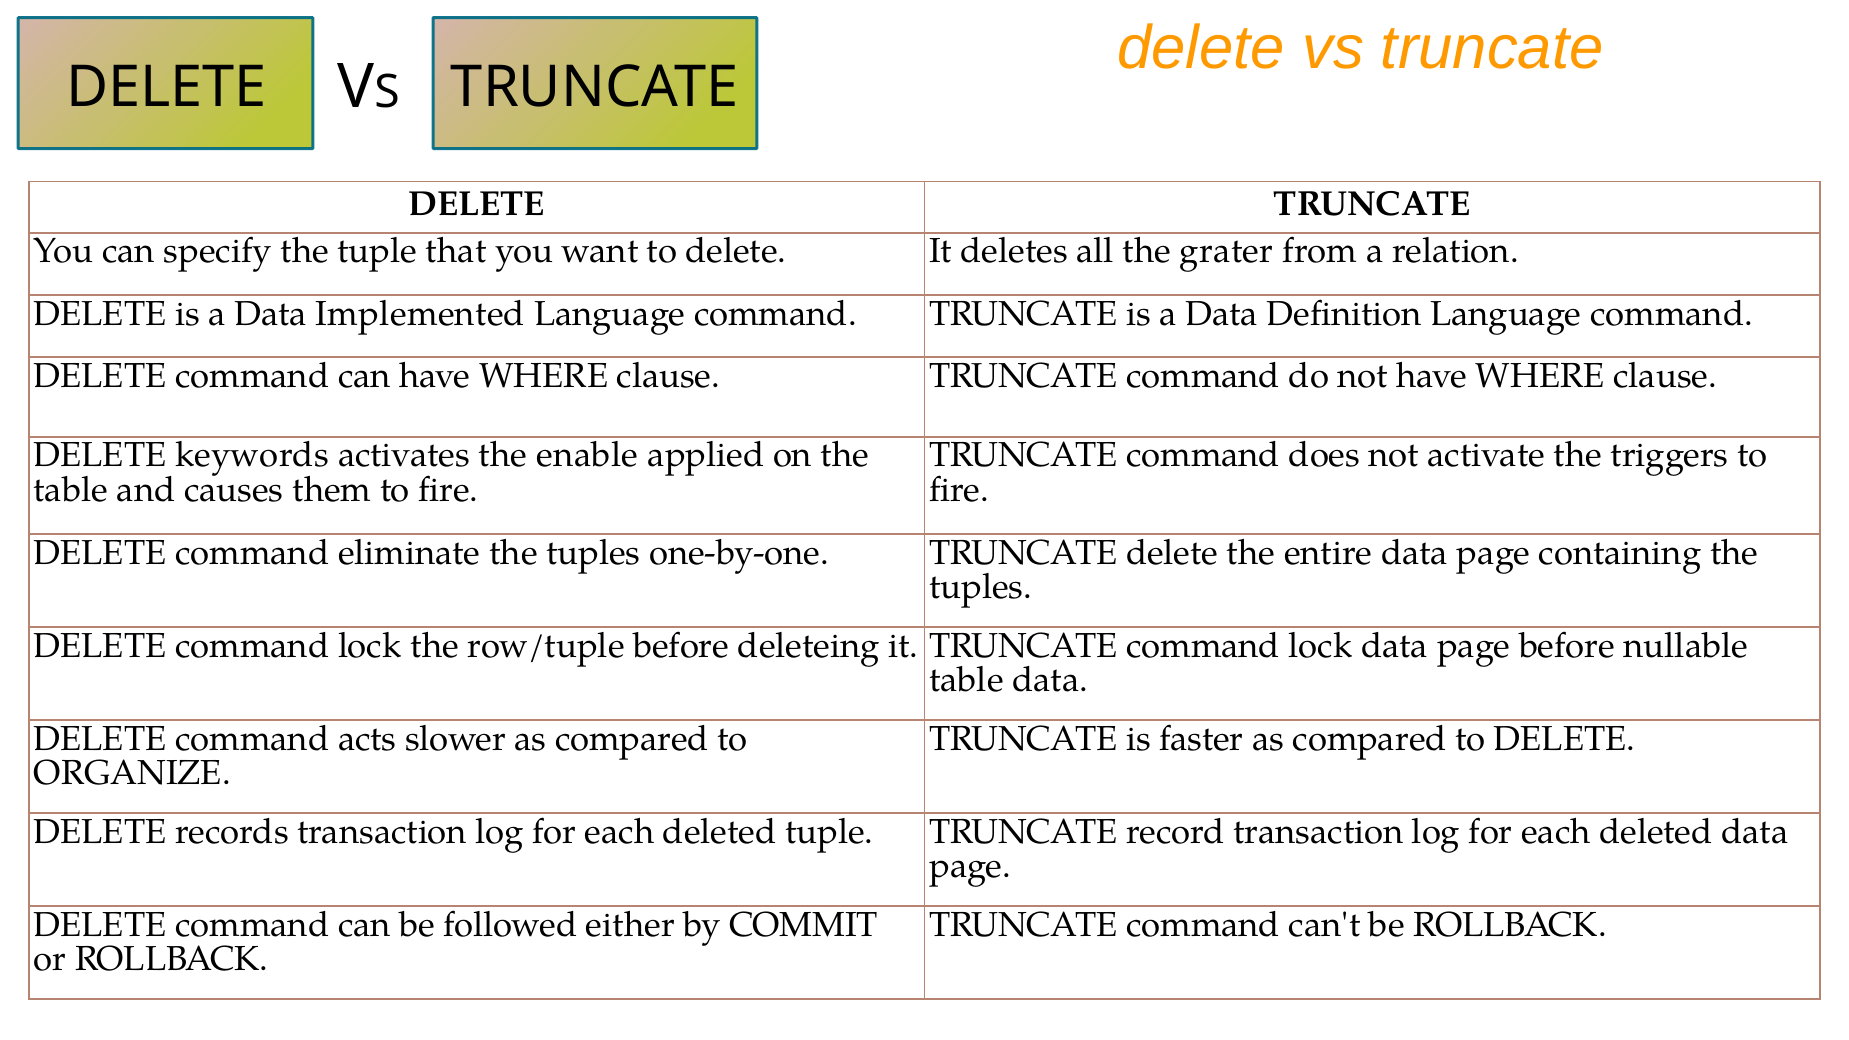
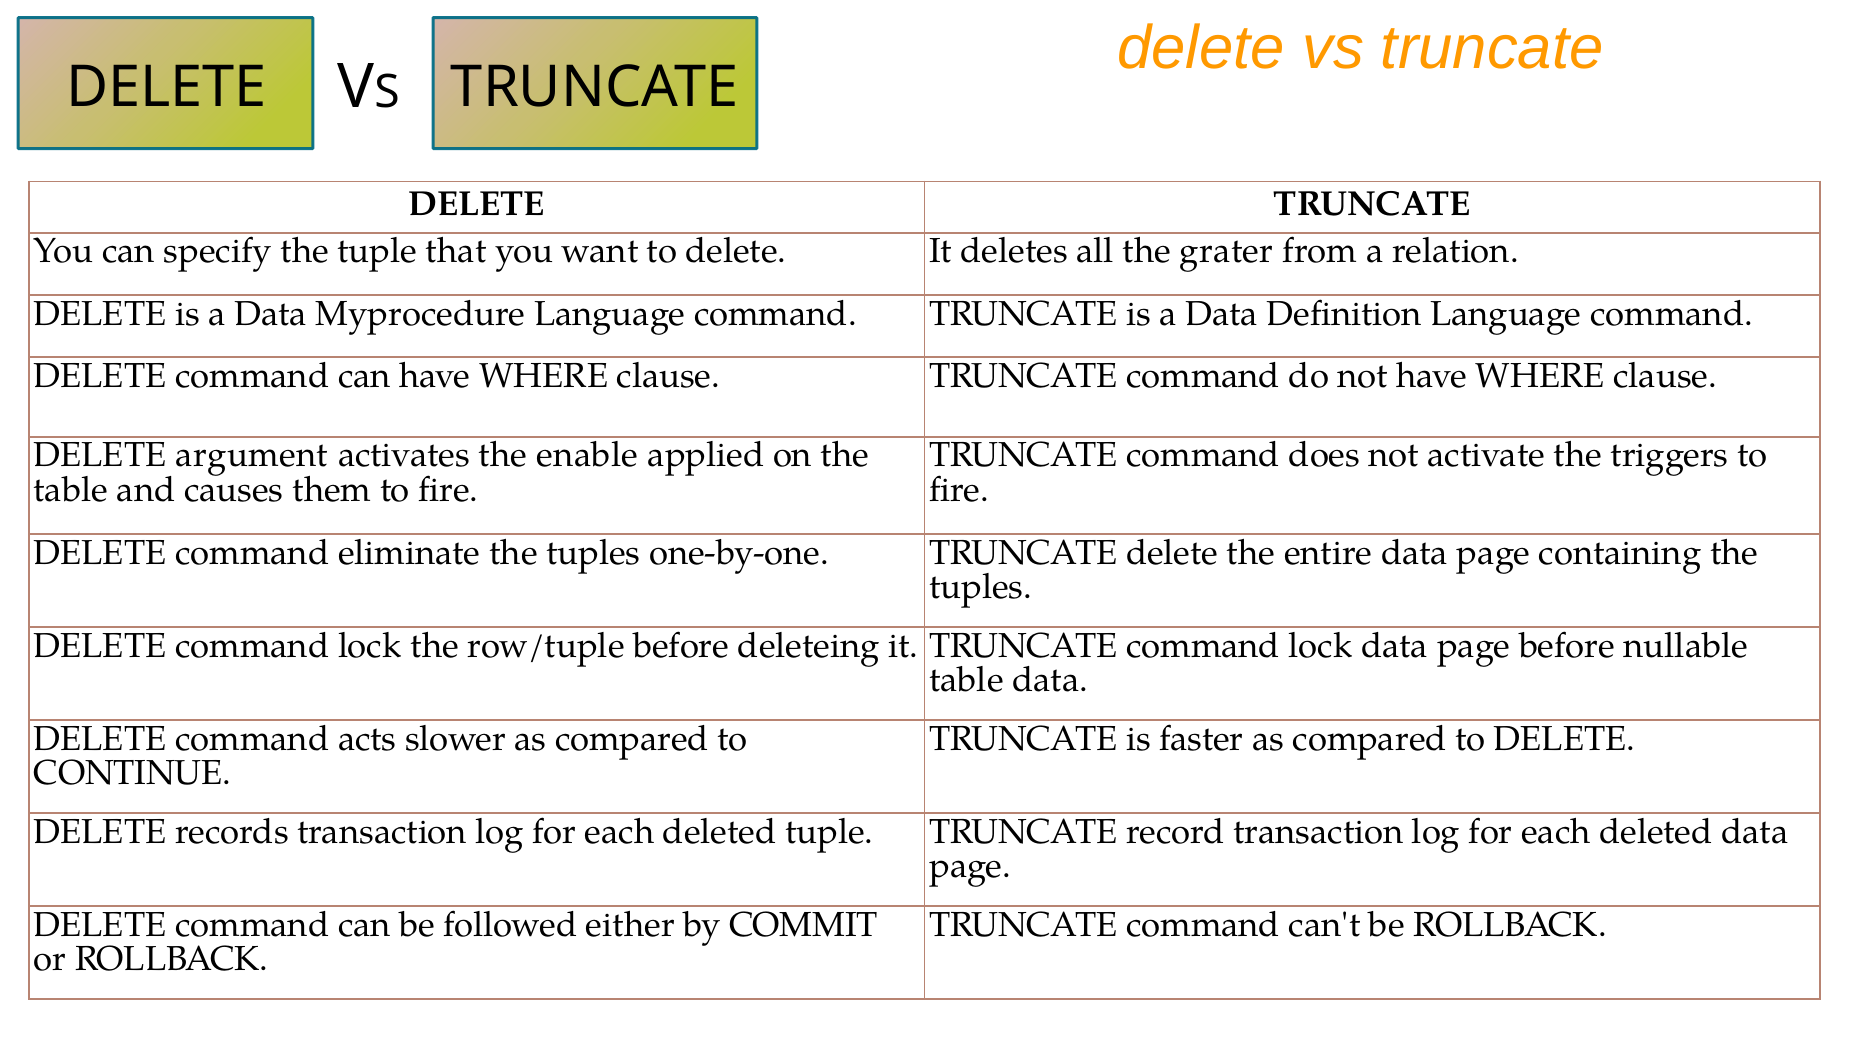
Implemented: Implemented -> Myprocedure
keywords: keywords -> argument
ORGANIZE: ORGANIZE -> CONTINUE
